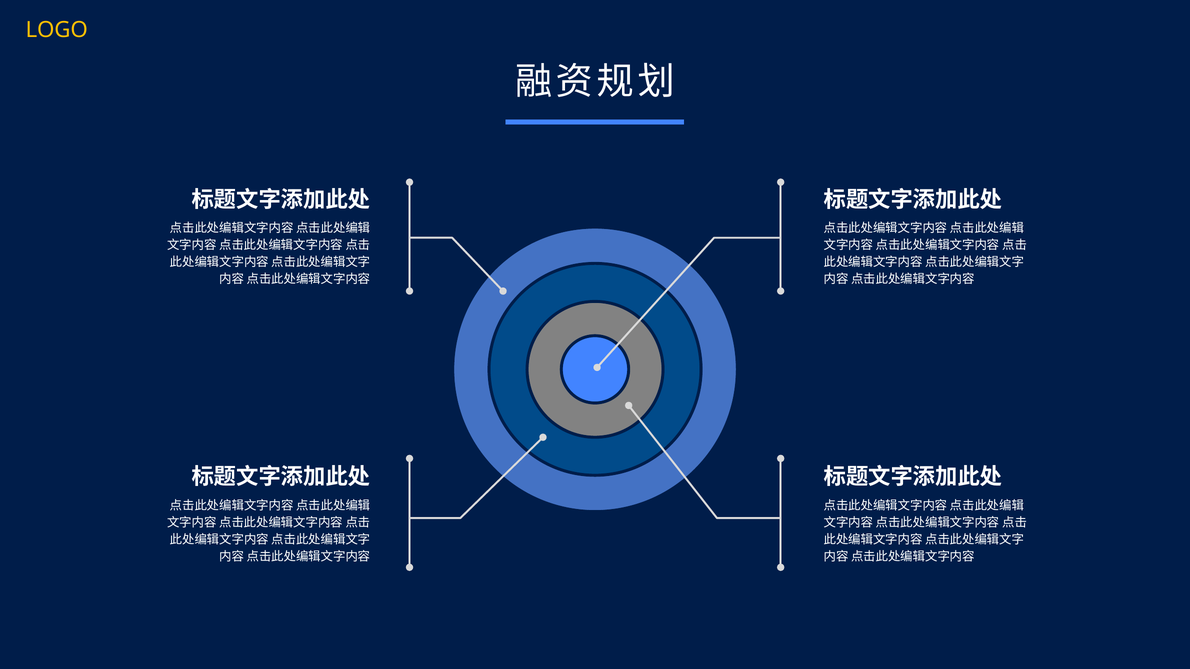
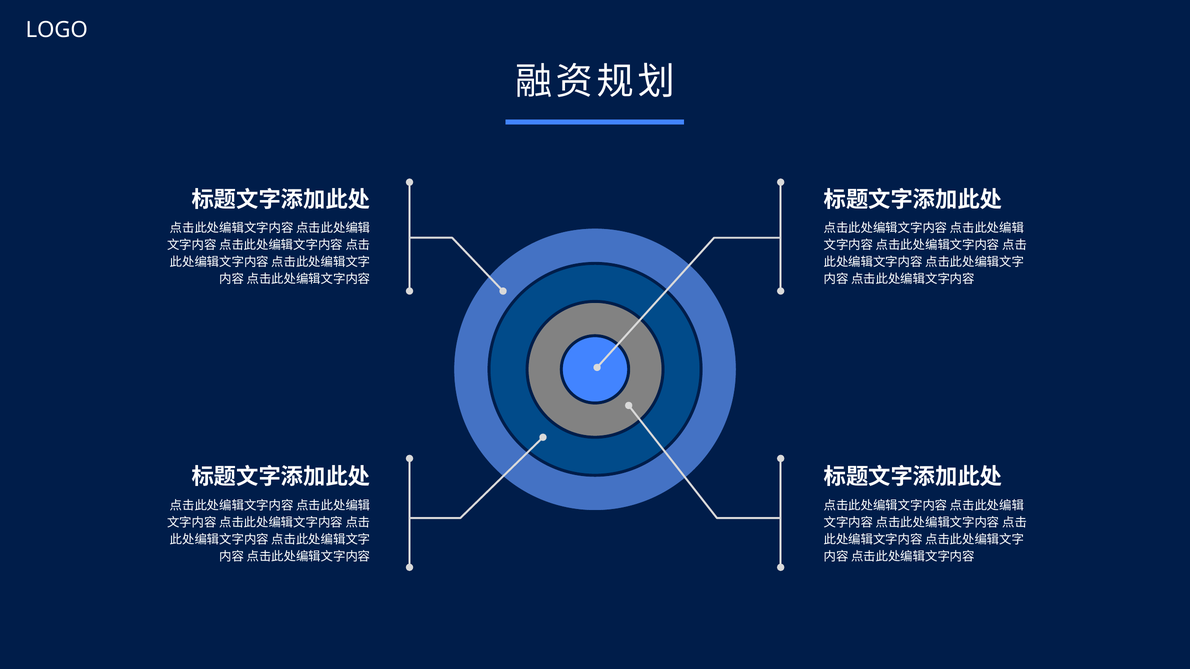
LOGO colour: yellow -> white
